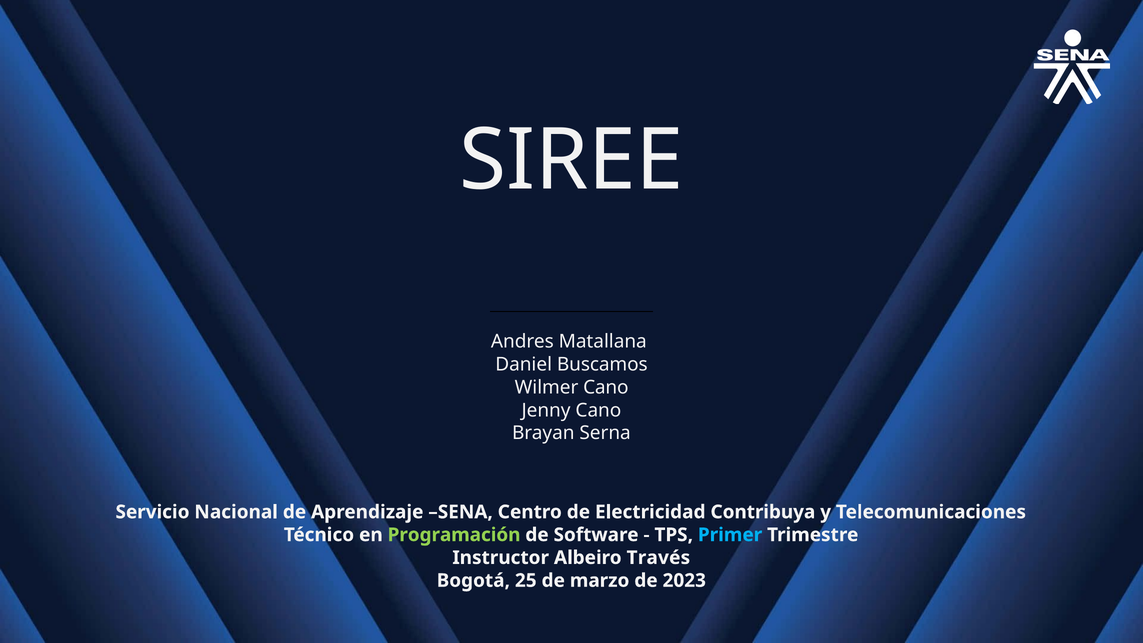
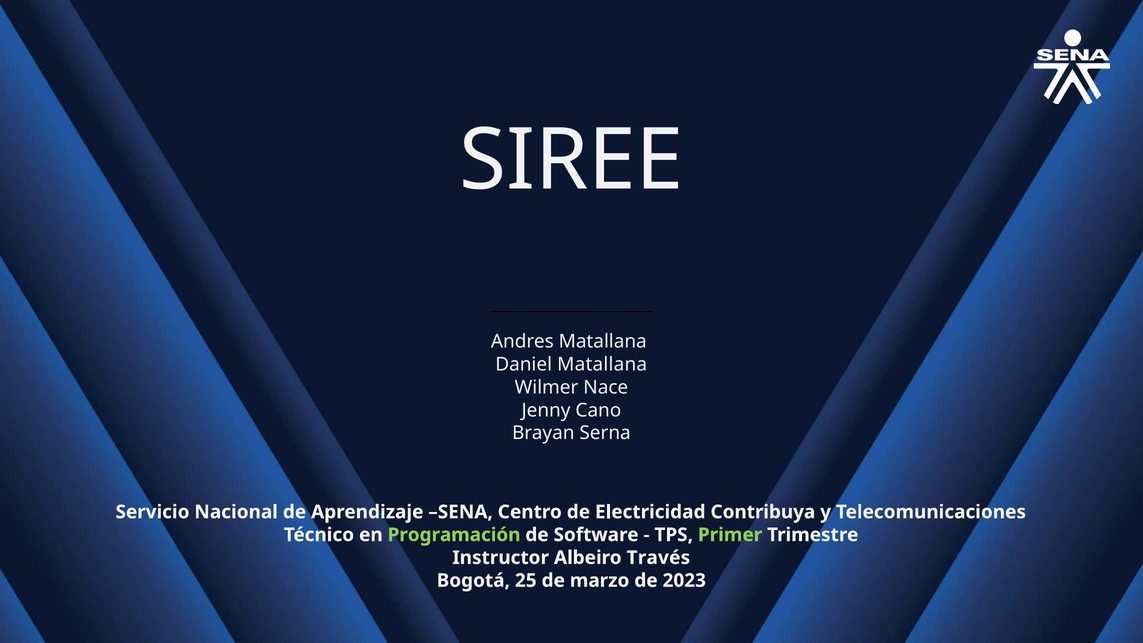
Daniel Buscamos: Buscamos -> Matallana
Wilmer Cano: Cano -> Nace
Primer colour: light blue -> light green
